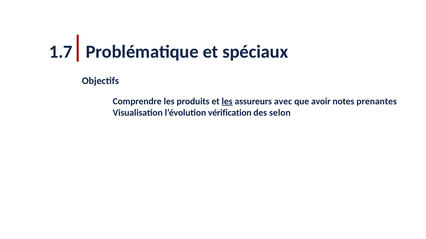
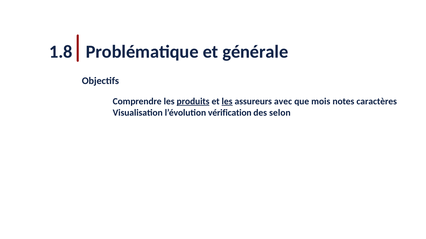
1.7: 1.7 -> 1.8
spéciaux: spéciaux -> générale
produits underline: none -> present
avoir: avoir -> mois
prenantes: prenantes -> caractères
